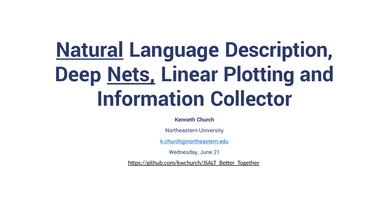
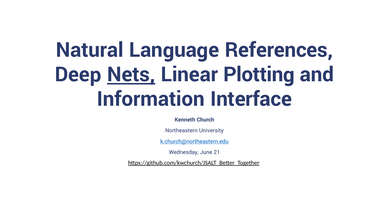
Natural underline: present -> none
Description: Description -> References
Collector: Collector -> Interface
